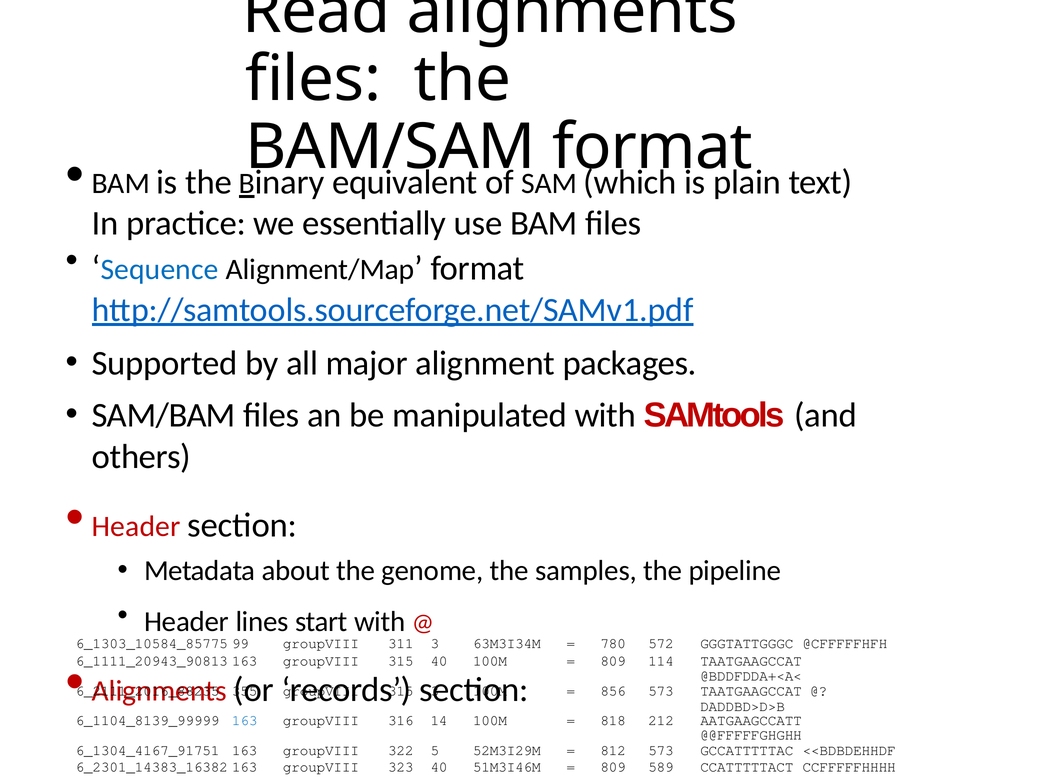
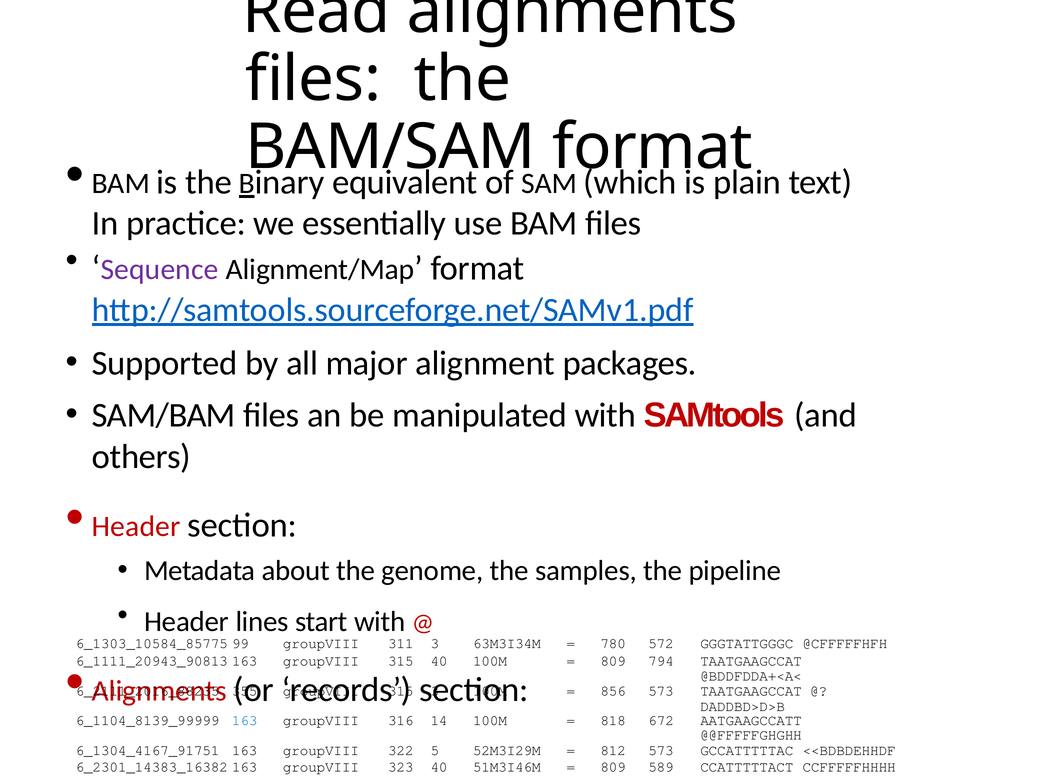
Sequence colour: blue -> purple
114: 114 -> 794
212: 212 -> 672
